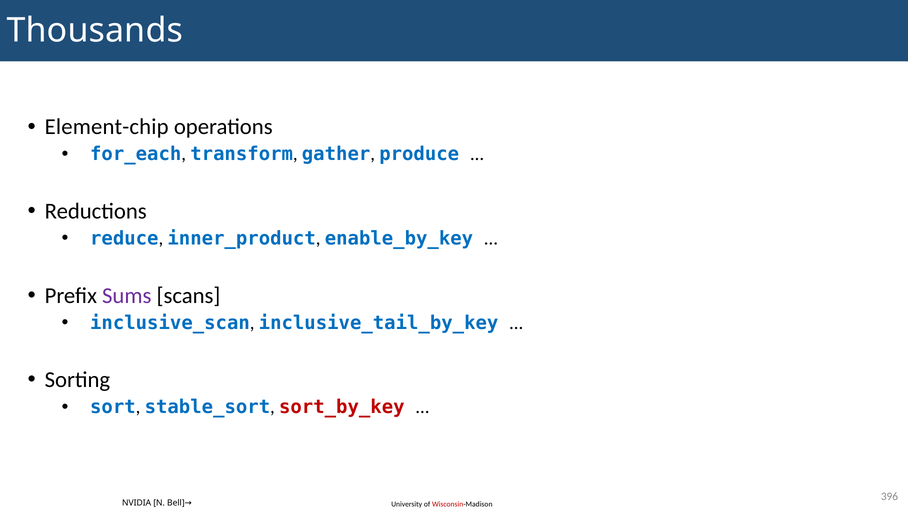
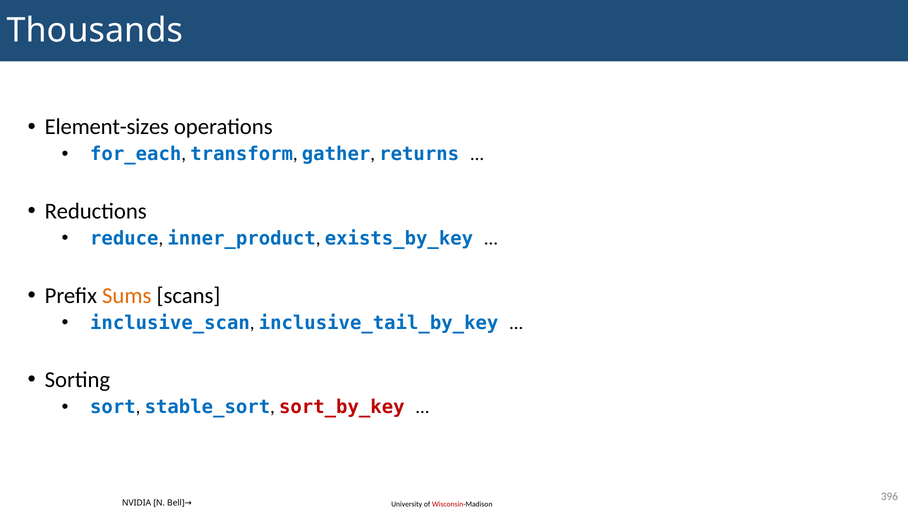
Element-chip: Element-chip -> Element-sizes
produce: produce -> returns
enable_by_key: enable_by_key -> exists_by_key
Sums colour: purple -> orange
